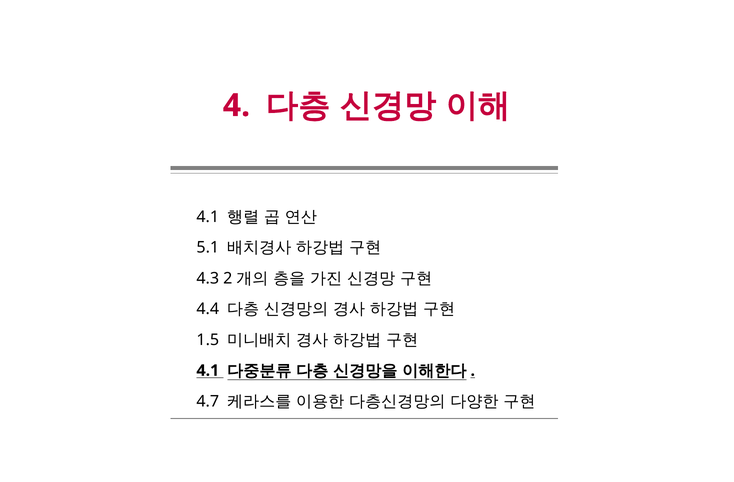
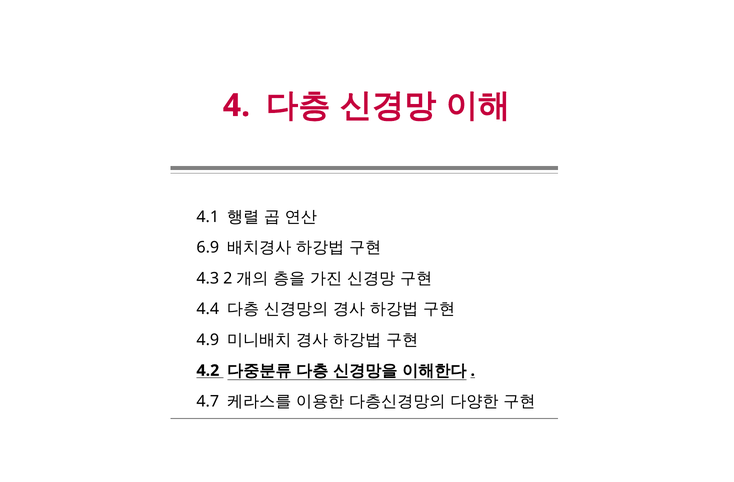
5.1: 5.1 -> 6.9
1.5: 1.5 -> 4.9
4.1 at (208, 371): 4.1 -> 4.2
